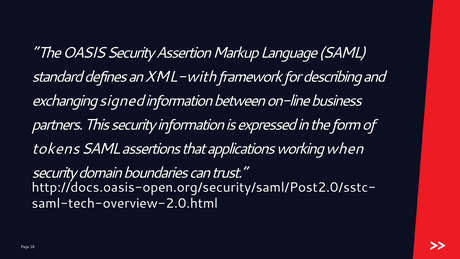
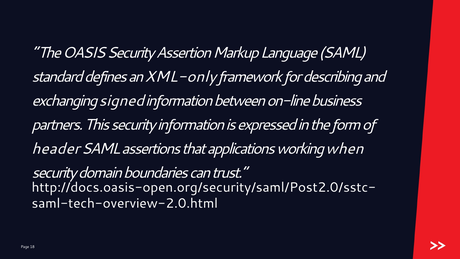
XML-with: XML-with -> XML-only
tokens: tokens -> header
